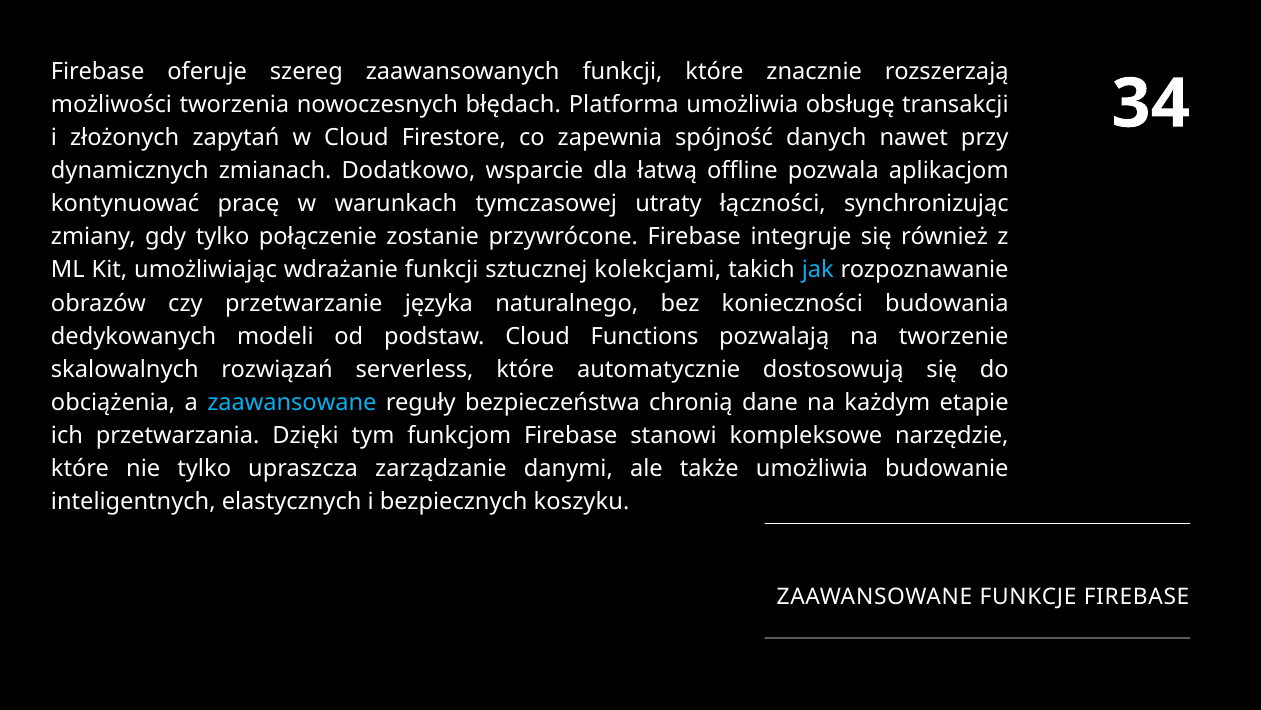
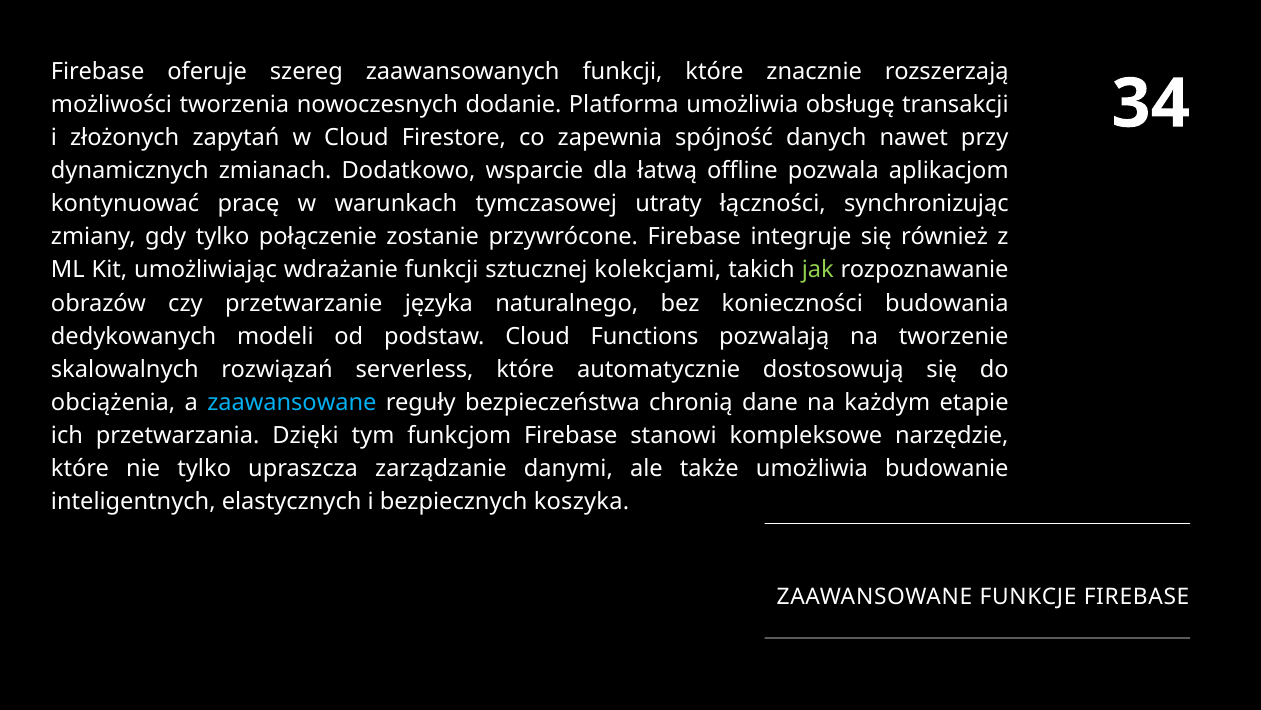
błędach: błędach -> dodanie
jak colour: light blue -> light green
koszyku: koszyku -> koszyka
